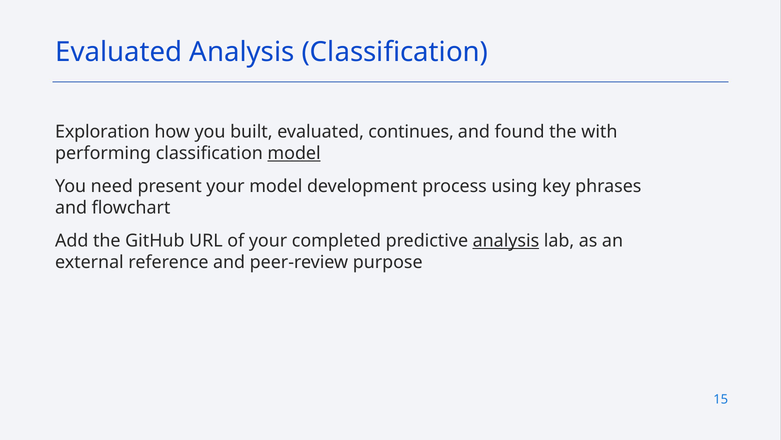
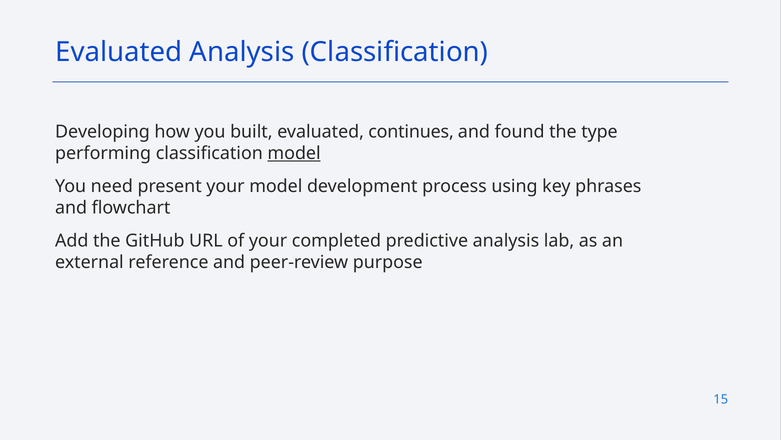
Exploration: Exploration -> Developing
with: with -> type
analysis at (506, 240) underline: present -> none
